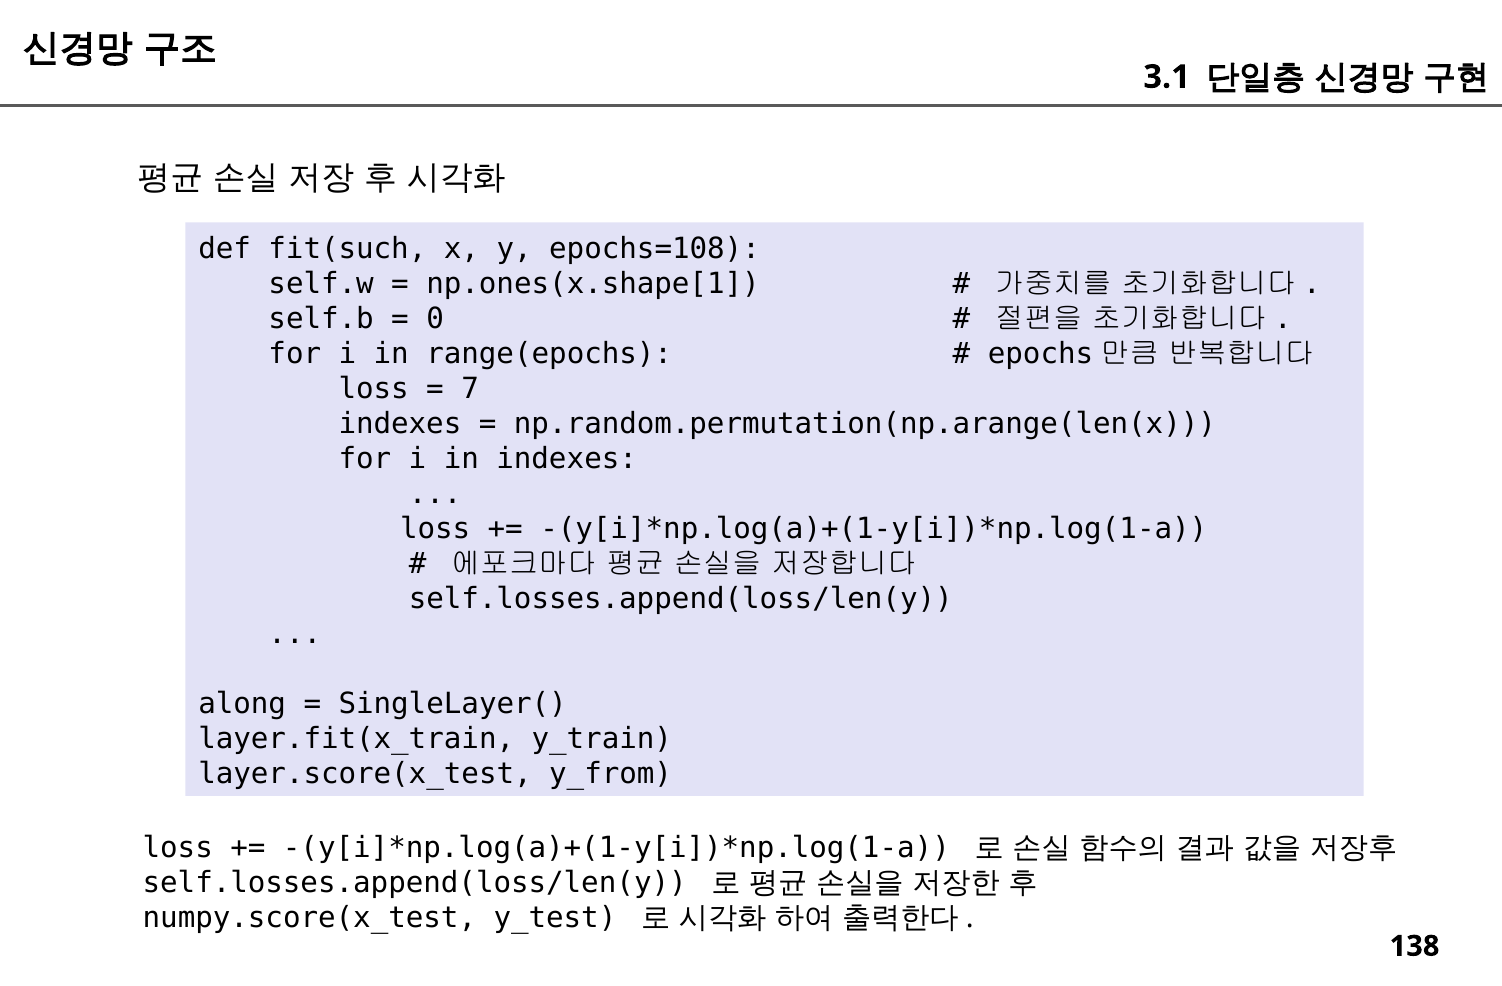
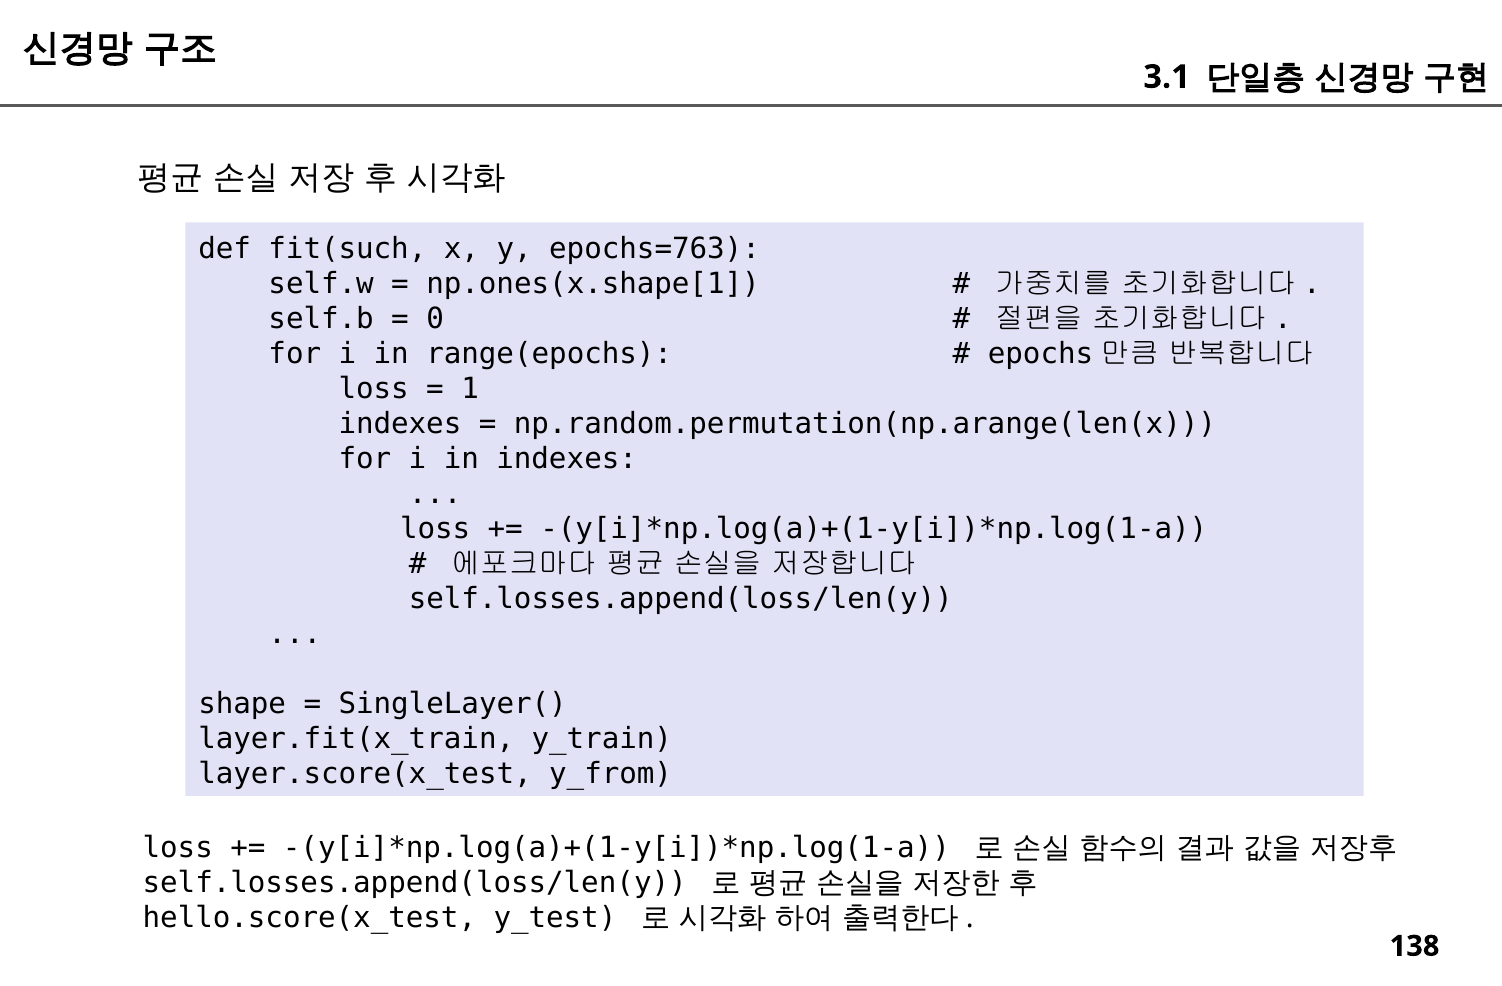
epochs=108: epochs=108 -> epochs=763
7: 7 -> 1
along: along -> shape
numpy.score(x_test: numpy.score(x_test -> hello.score(x_test
